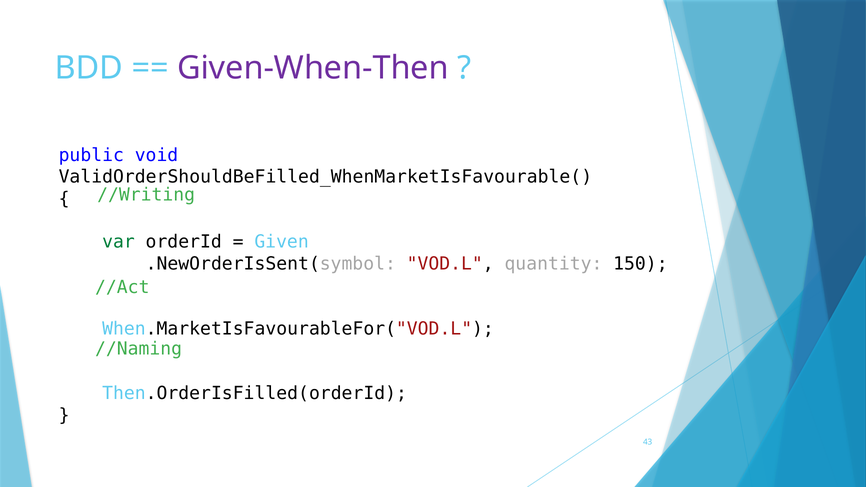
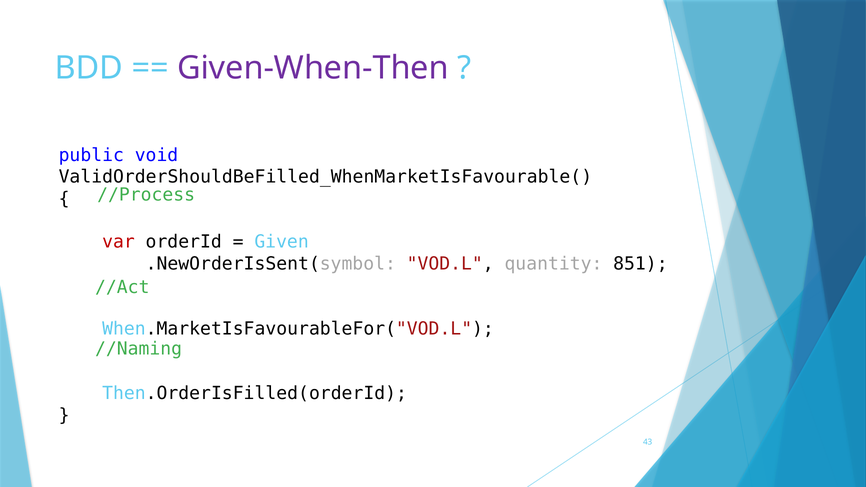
//Writing: //Writing -> //Process
var colour: green -> red
150: 150 -> 851
